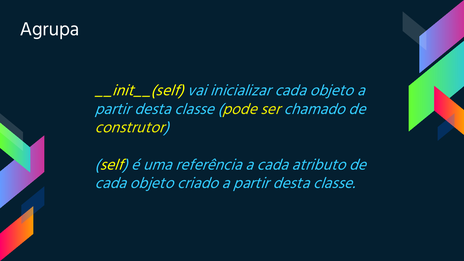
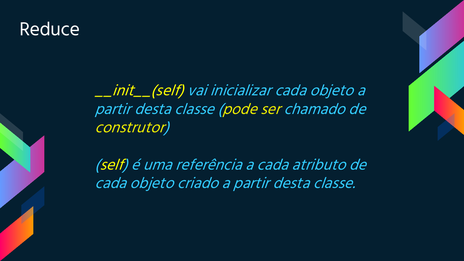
Agrupa: Agrupa -> Reduce
